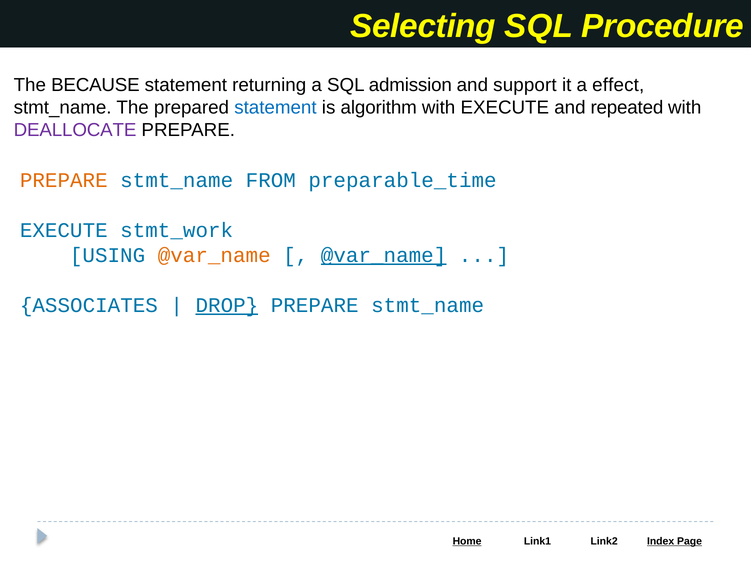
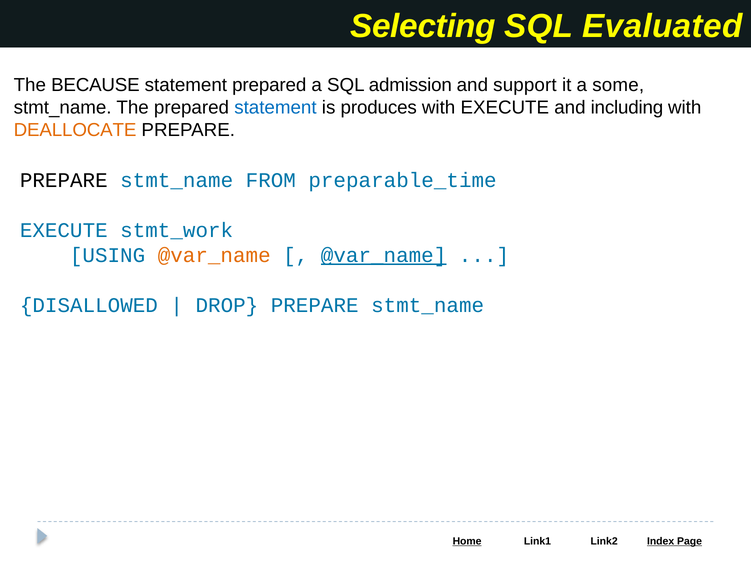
Procedure: Procedure -> Evaluated
statement returning: returning -> prepared
effect: effect -> some
algorithm: algorithm -> produces
repeated: repeated -> including
DEALLOCATE colour: purple -> orange
PREPARE at (64, 180) colour: orange -> black
ASSOCIATES: ASSOCIATES -> DISALLOWED
DROP underline: present -> none
